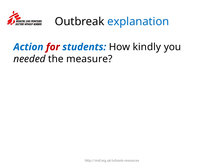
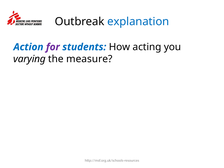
for colour: red -> purple
kindly: kindly -> acting
needed: needed -> varying
